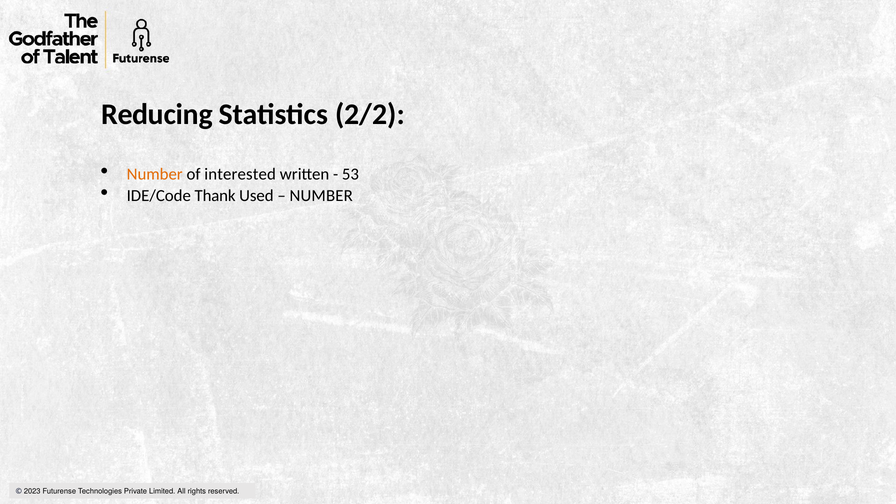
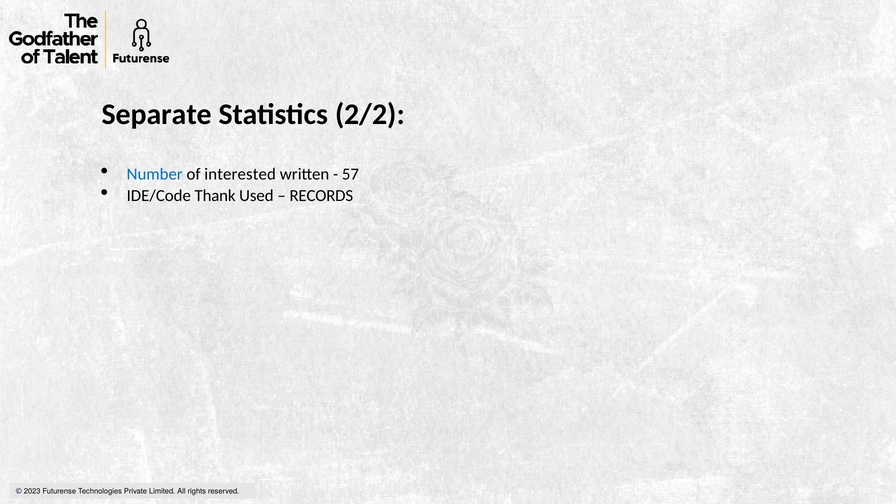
Reducing: Reducing -> Separate
Number at (155, 174) colour: orange -> blue
53: 53 -> 57
NUMBER at (321, 196): NUMBER -> RECORDS
